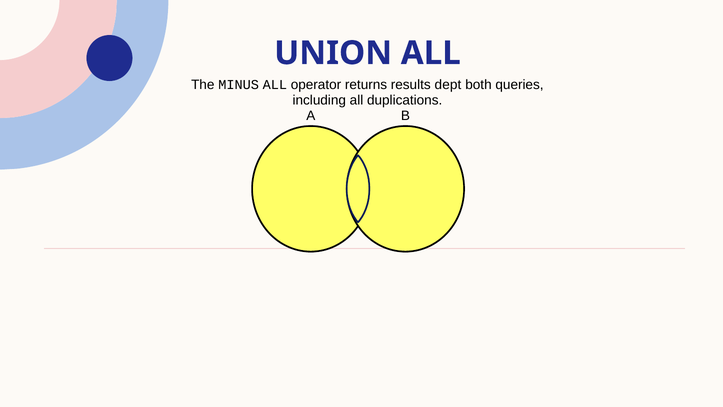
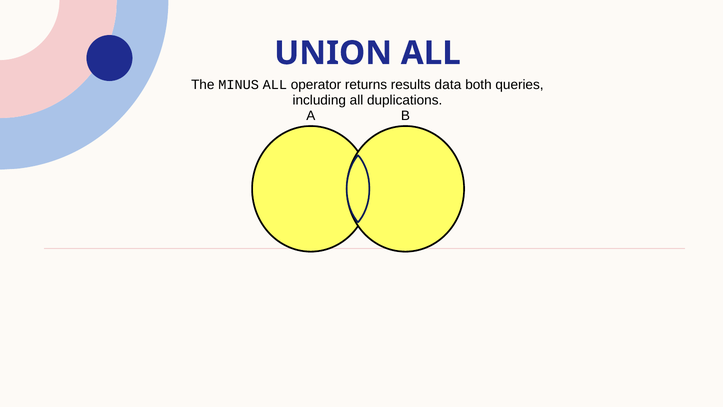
dept: dept -> data
